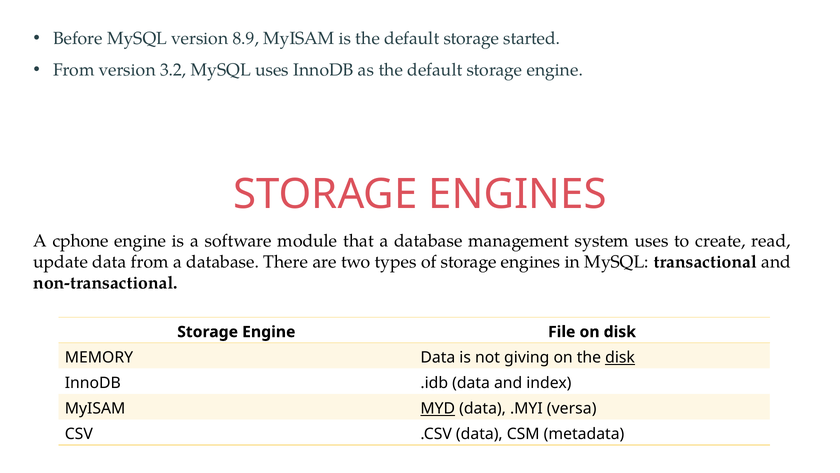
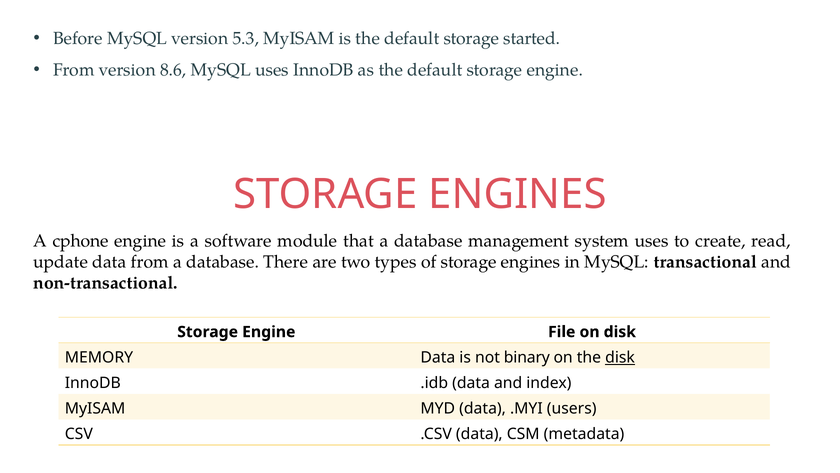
8.9: 8.9 -> 5.3
3.2: 3.2 -> 8.6
giving: giving -> binary
MYD underline: present -> none
versa: versa -> users
